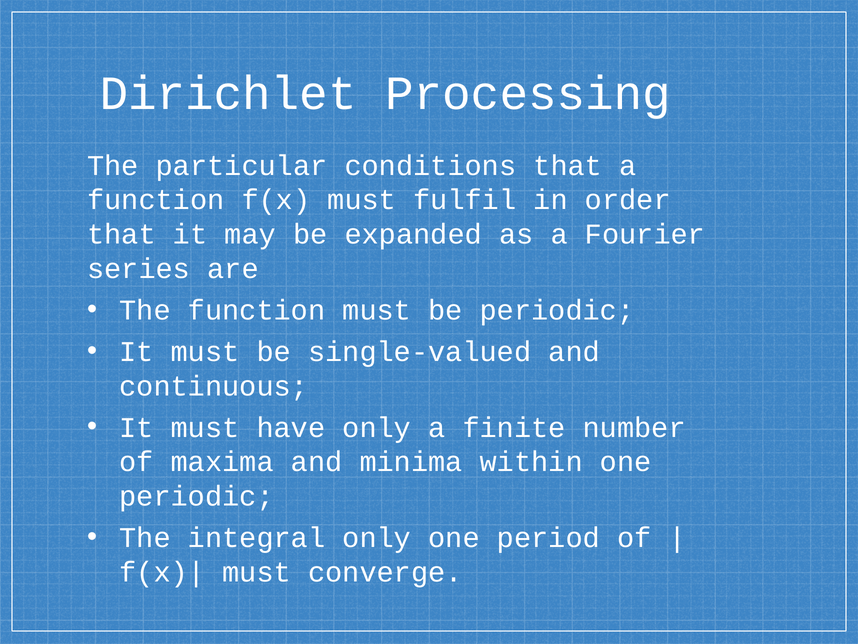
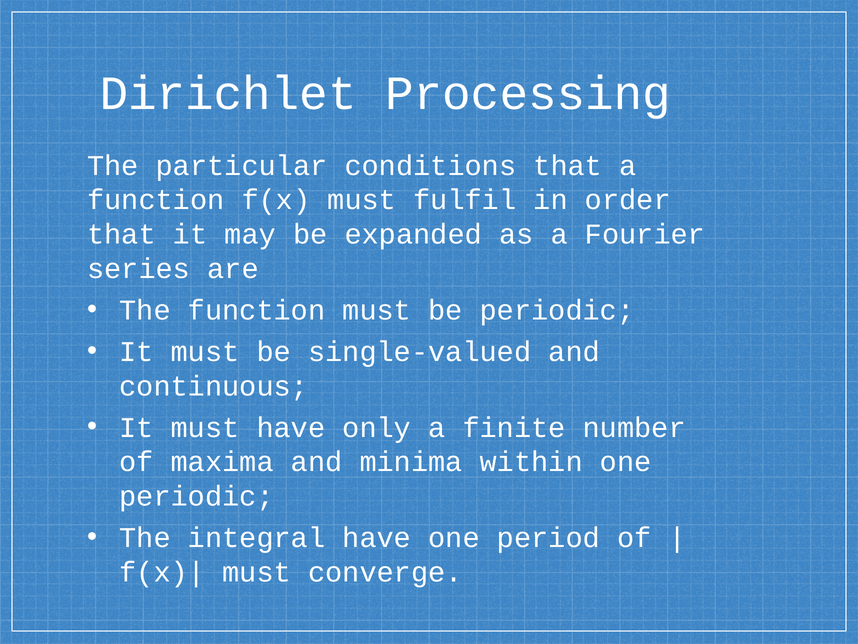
integral only: only -> have
